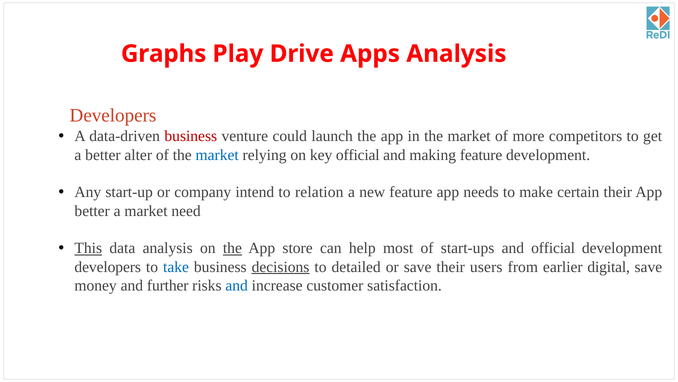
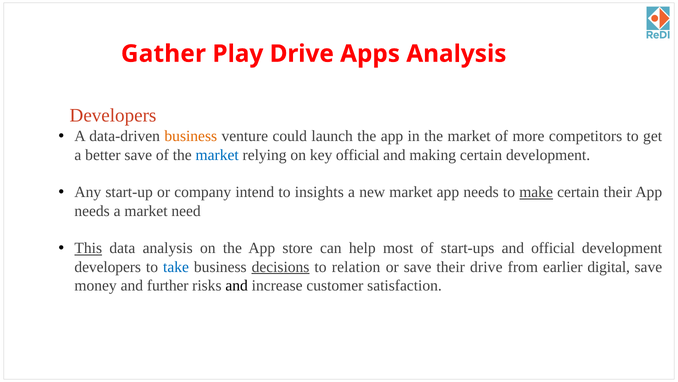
Graphs: Graphs -> Gather
business at (191, 136) colour: red -> orange
better alter: alter -> save
making feature: feature -> certain
relation: relation -> insights
new feature: feature -> market
make underline: none -> present
better at (92, 211): better -> needs
the at (232, 248) underline: present -> none
detailed: detailed -> relation
their users: users -> drive
and at (237, 285) colour: blue -> black
